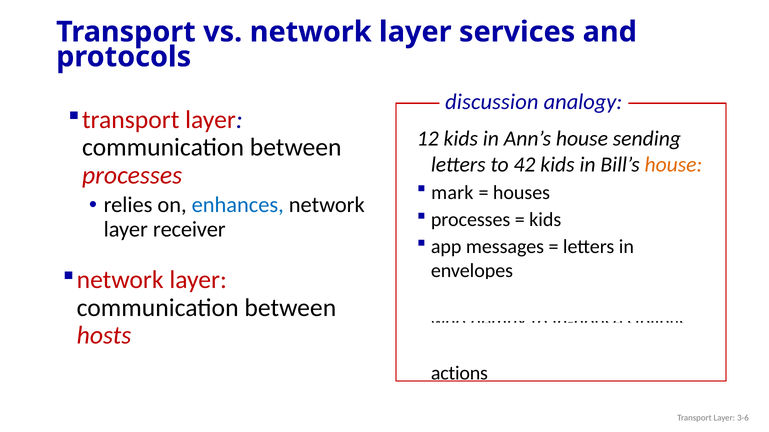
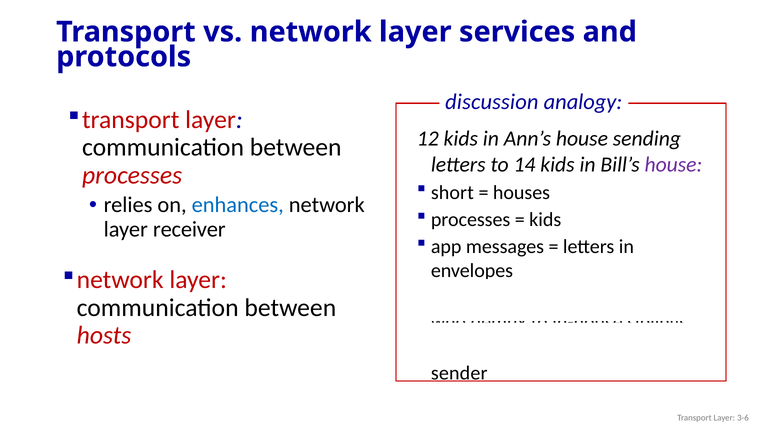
42: 42 -> 14
house at (673, 165) colour: orange -> purple
mark: mark -> short
actions: actions -> sender
